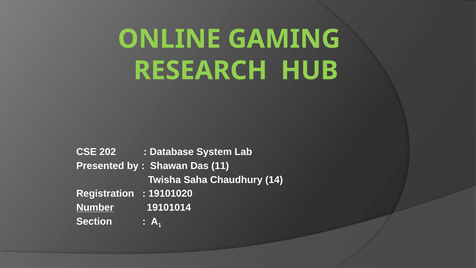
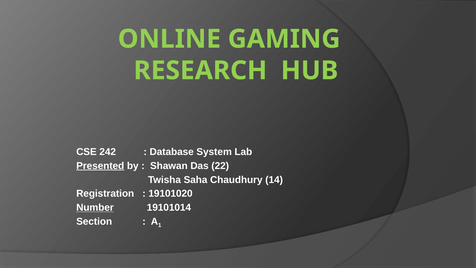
202: 202 -> 242
Presented underline: none -> present
11: 11 -> 22
